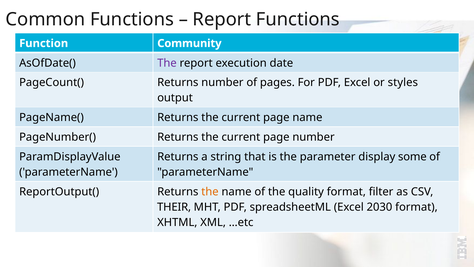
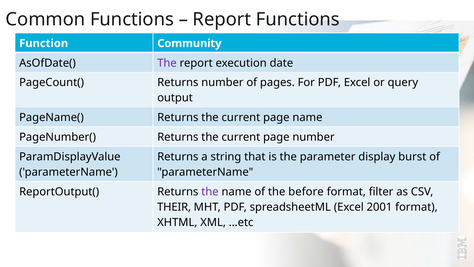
styles: styles -> query
some: some -> burst
the at (210, 192) colour: orange -> purple
quality: quality -> before
2030: 2030 -> 2001
